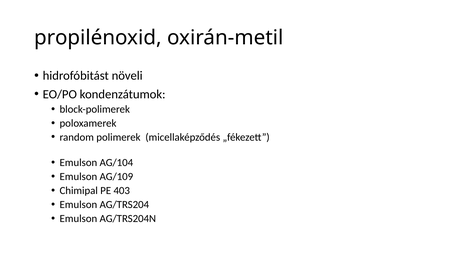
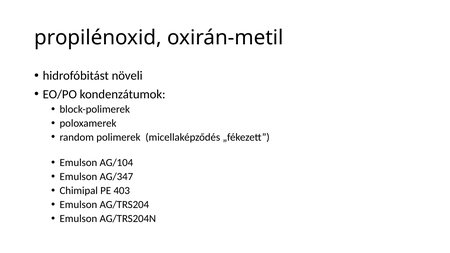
AG/109: AG/109 -> AG/347
